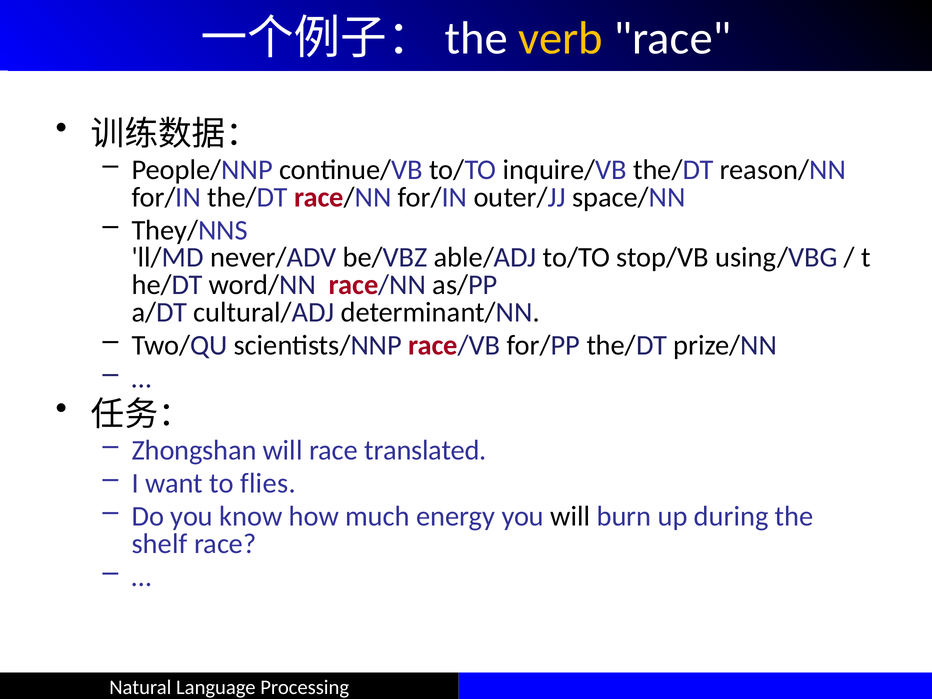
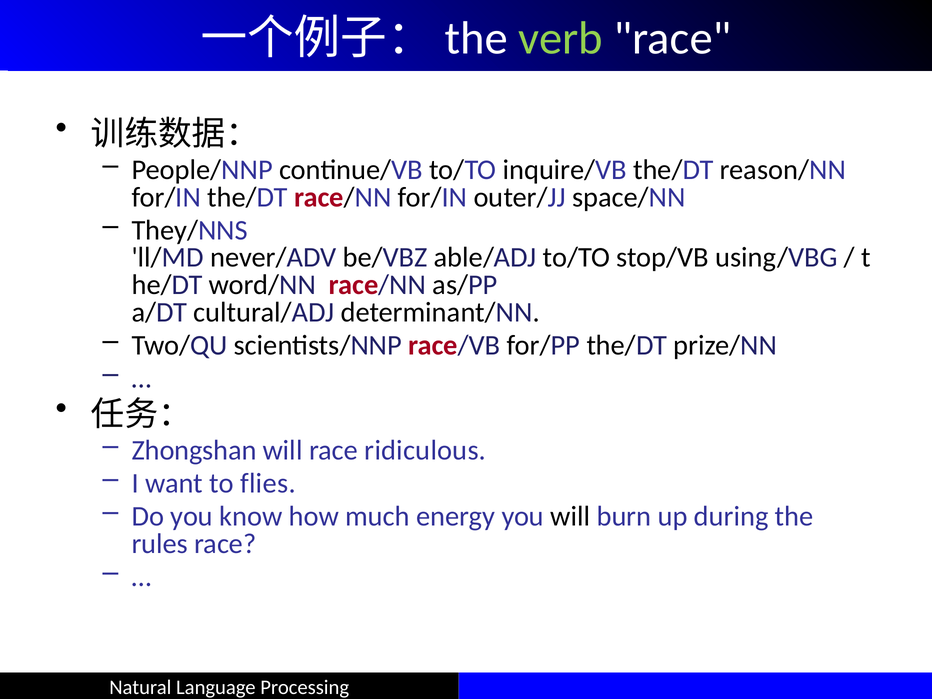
verb colour: yellow -> light green
translated: translated -> ridiculous
shelf: shelf -> rules
